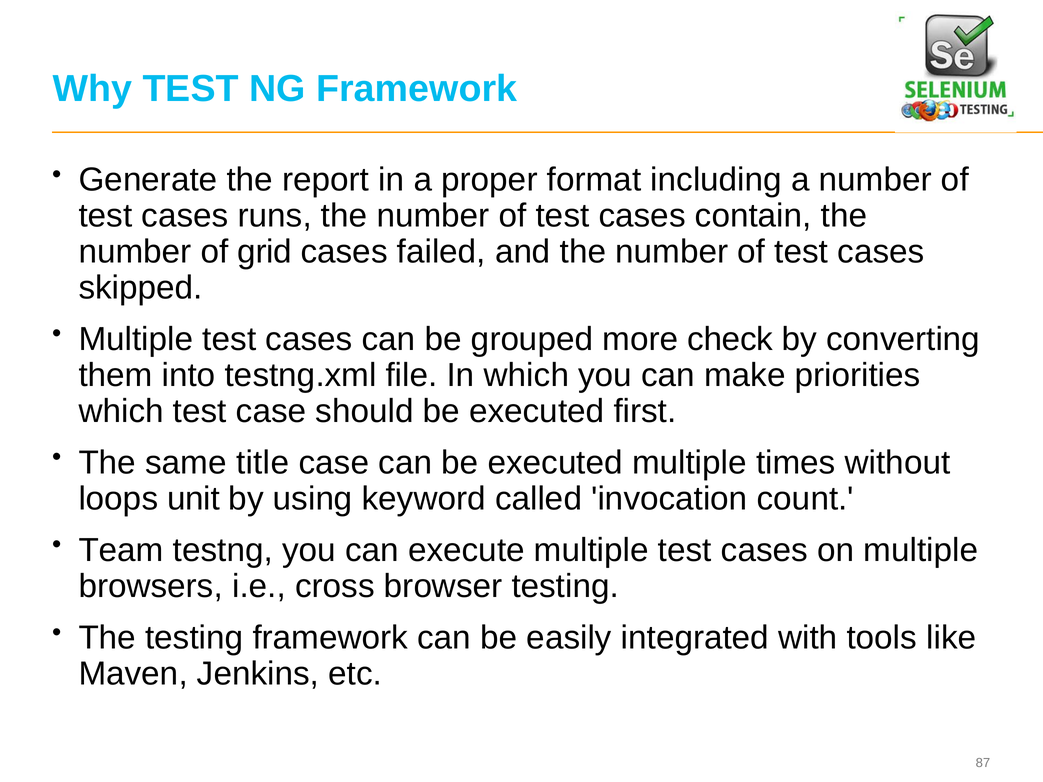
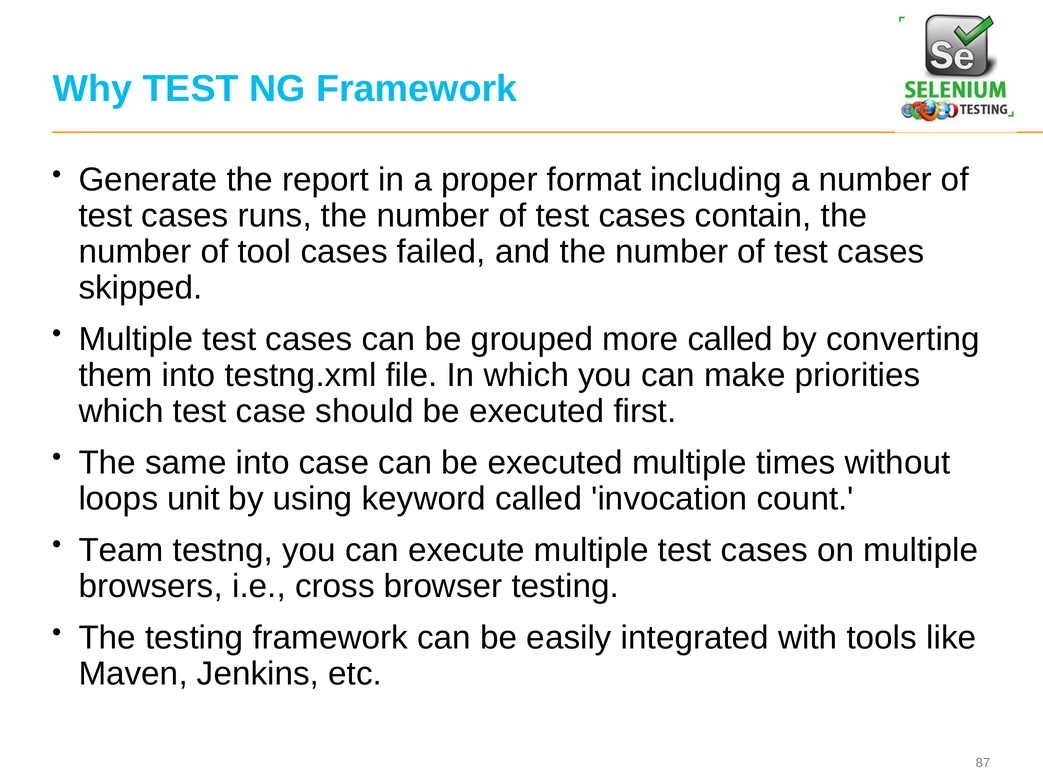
grid: grid -> tool
more check: check -> called
same title: title -> into
